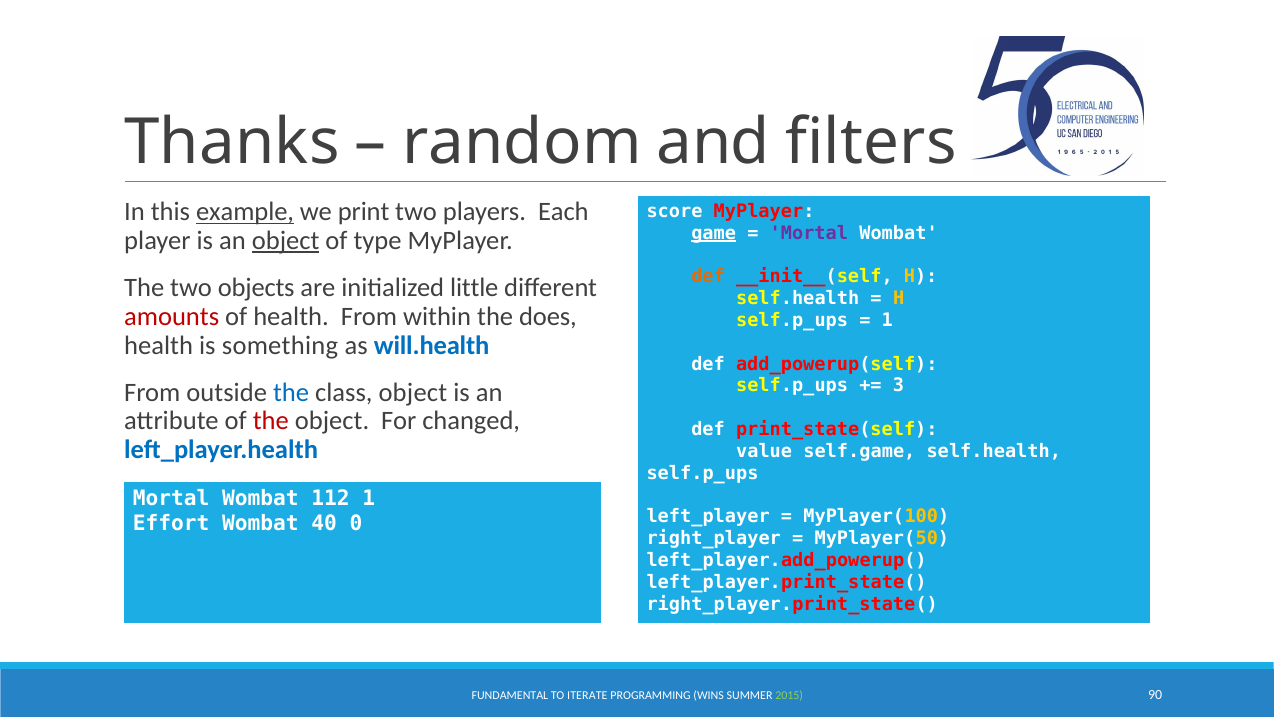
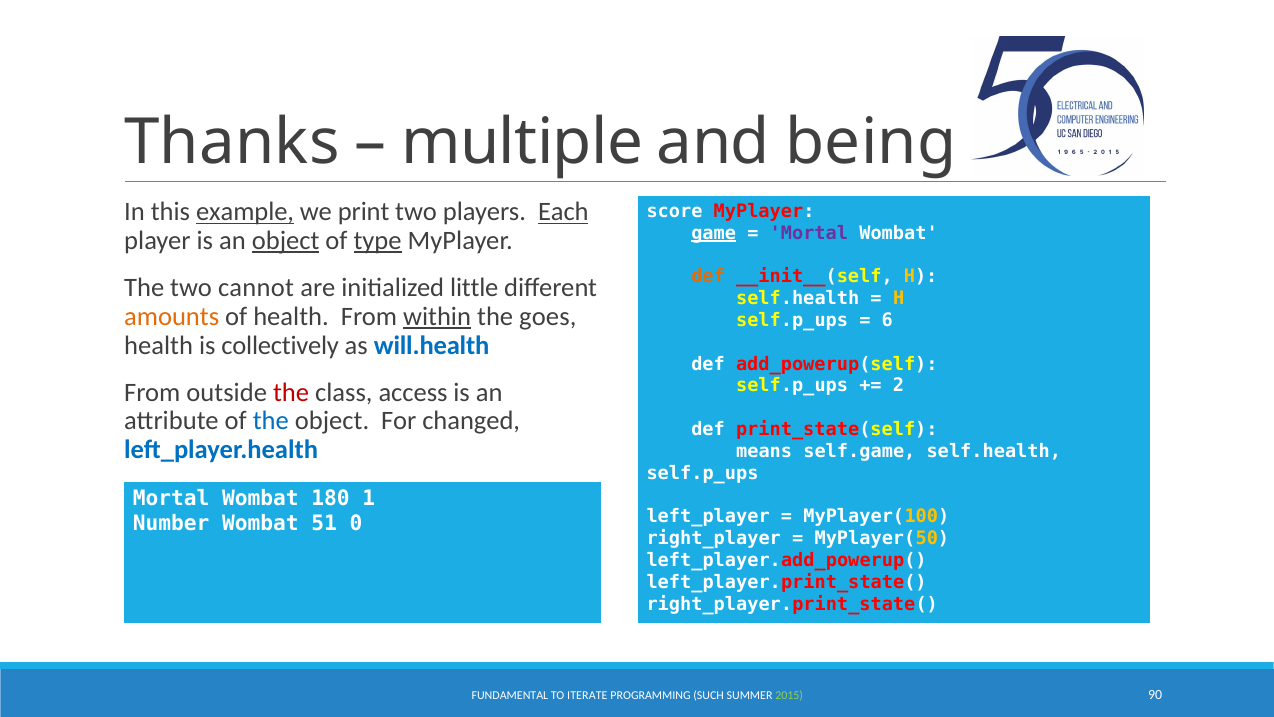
random: random -> multiple
filters: filters -> being
Each underline: none -> present
type underline: none -> present
objects: objects -> cannot
amounts colour: red -> orange
within underline: none -> present
does: does -> goes
1 at (887, 320): 1 -> 6
something: something -> collectively
3: 3 -> 2
the at (291, 392) colour: blue -> red
class object: object -> access
the at (271, 421) colour: red -> blue
value: value -> means
112: 112 -> 180
Effort: Effort -> Number
40: 40 -> 51
WINS: WINS -> SUCH
